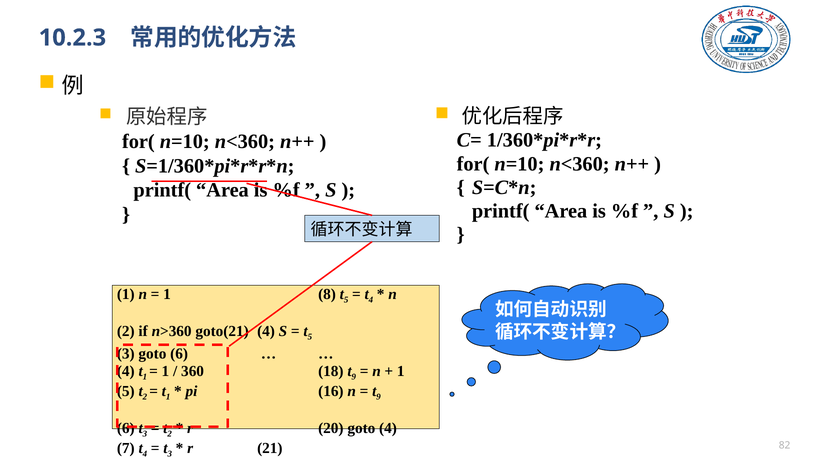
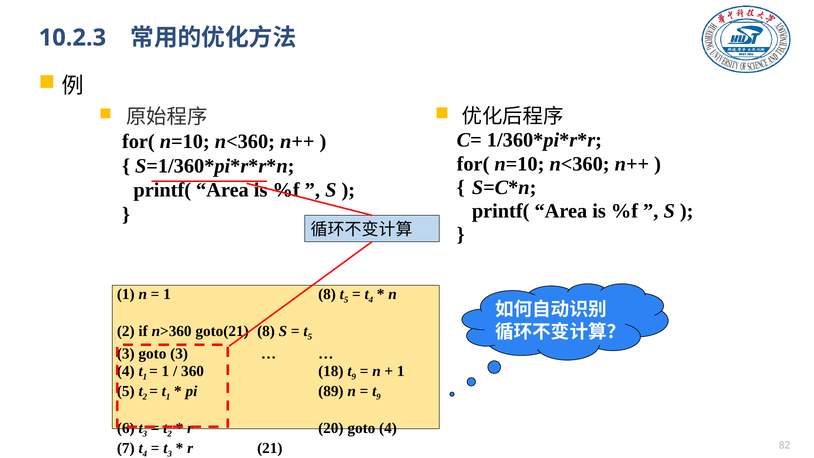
goto(21 4: 4 -> 8
goto 6: 6 -> 3
16: 16 -> 89
